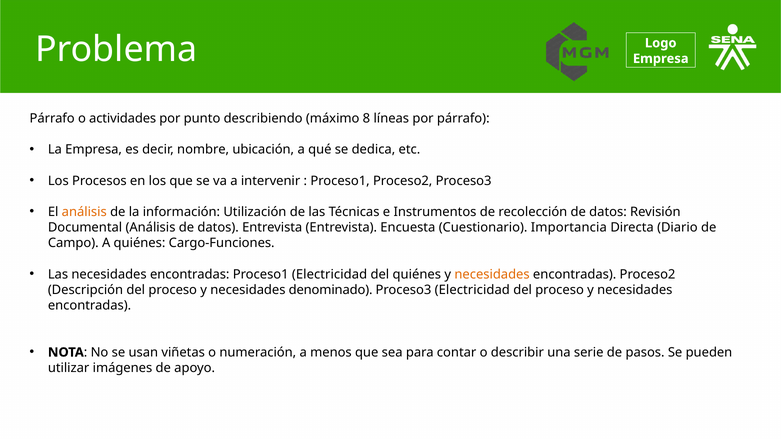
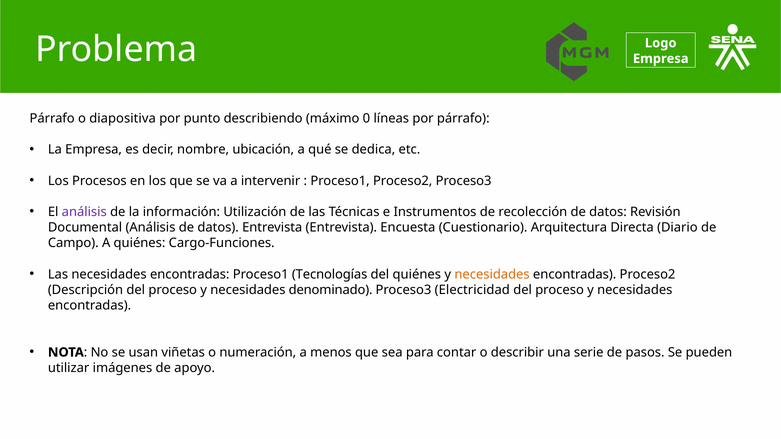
actividades: actividades -> diapositiva
8: 8 -> 0
análisis at (84, 212) colour: orange -> purple
Importancia: Importancia -> Arquitectura
Proceso1 Electricidad: Electricidad -> Tecnologías
